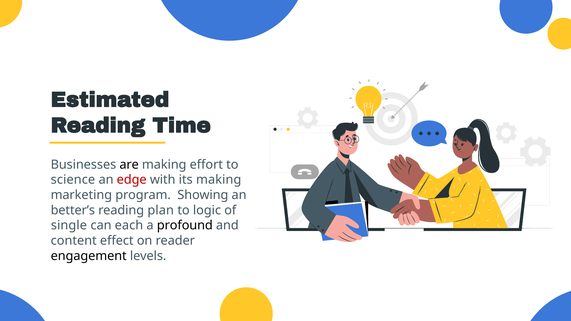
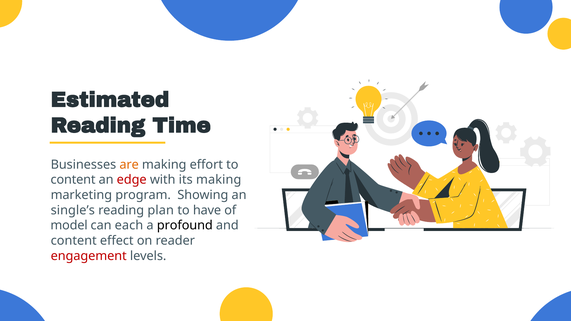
are colour: black -> orange
science at (73, 180): science -> content
better’s: better’s -> single’s
logic: logic -> have
single: single -> model
engagement colour: black -> red
